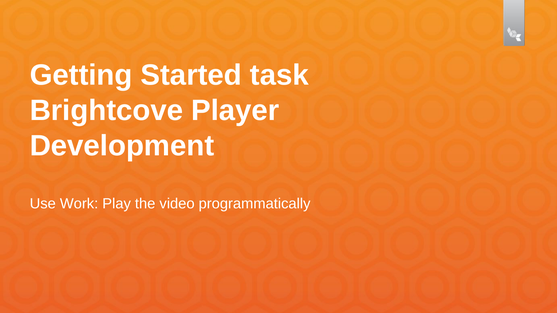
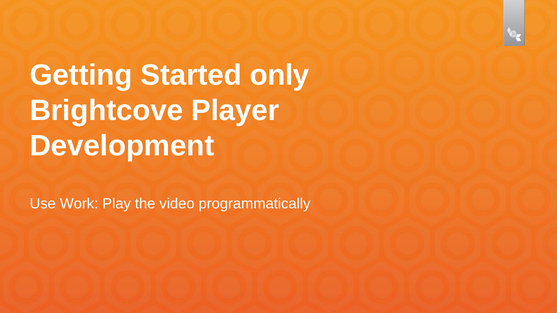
task: task -> only
